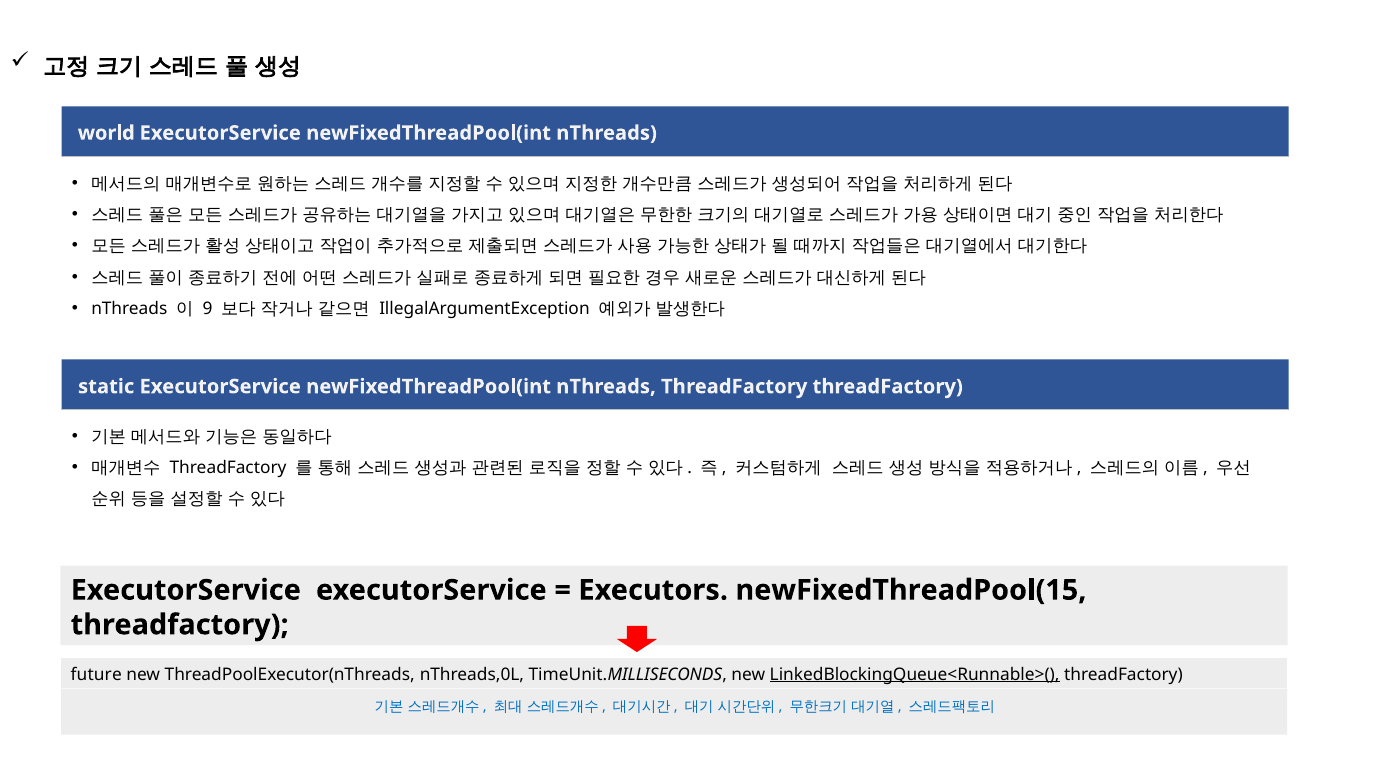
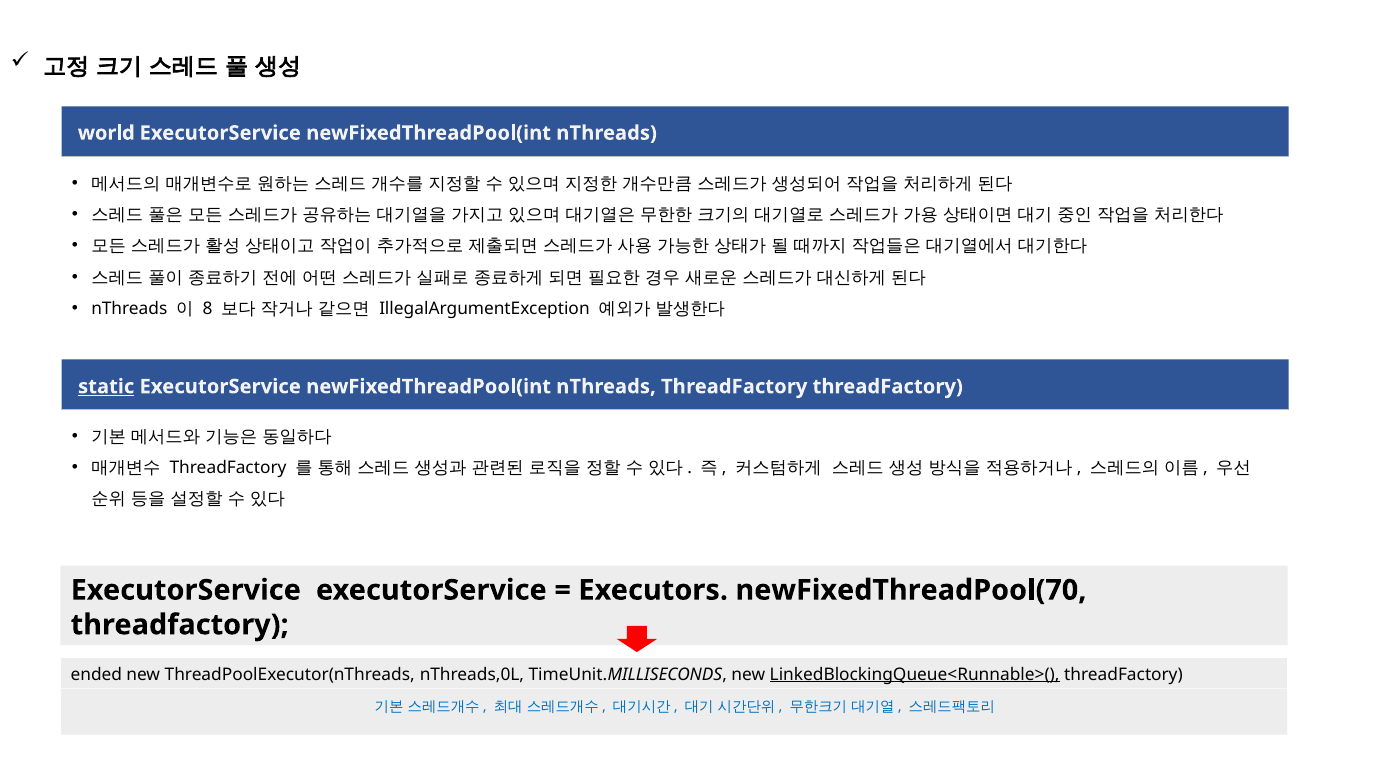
9: 9 -> 8
static underline: none -> present
newFixedThreadPool(15: newFixedThreadPool(15 -> newFixedThreadPool(70
future: future -> ended
